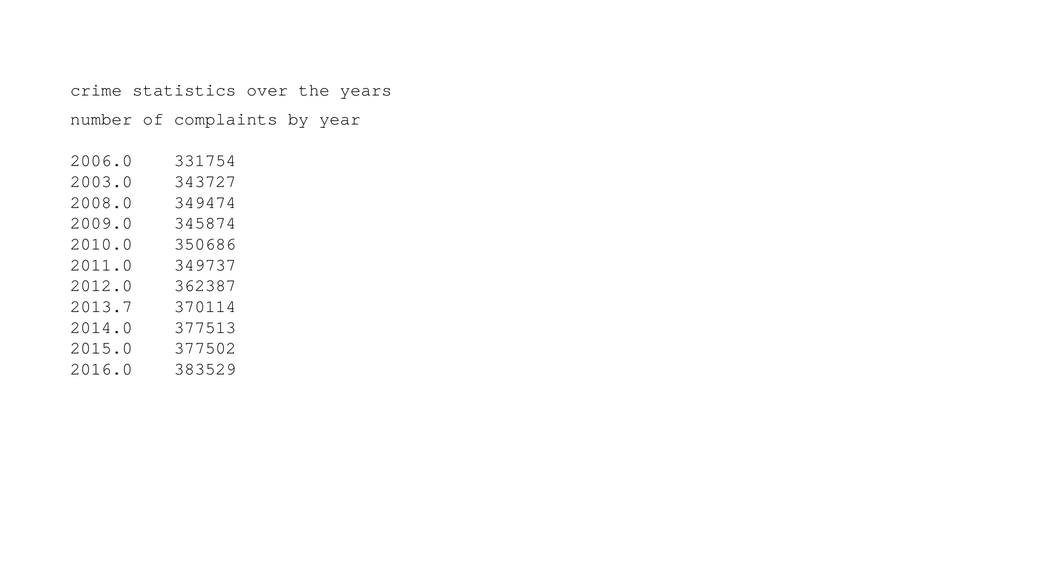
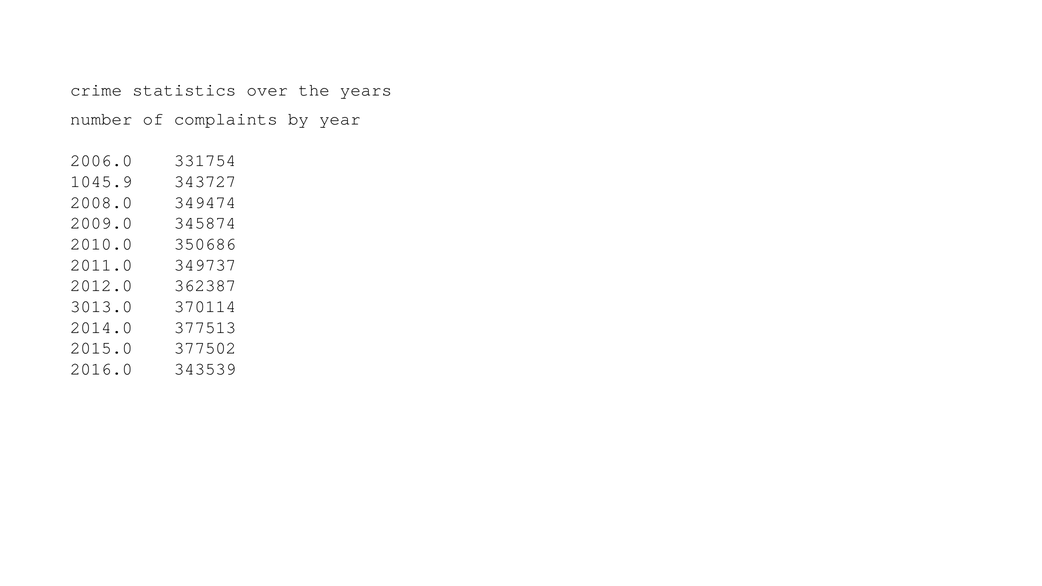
2003.0: 2003.0 -> 1045.9
2013.7: 2013.7 -> 3013.0
383529: 383529 -> 343539
